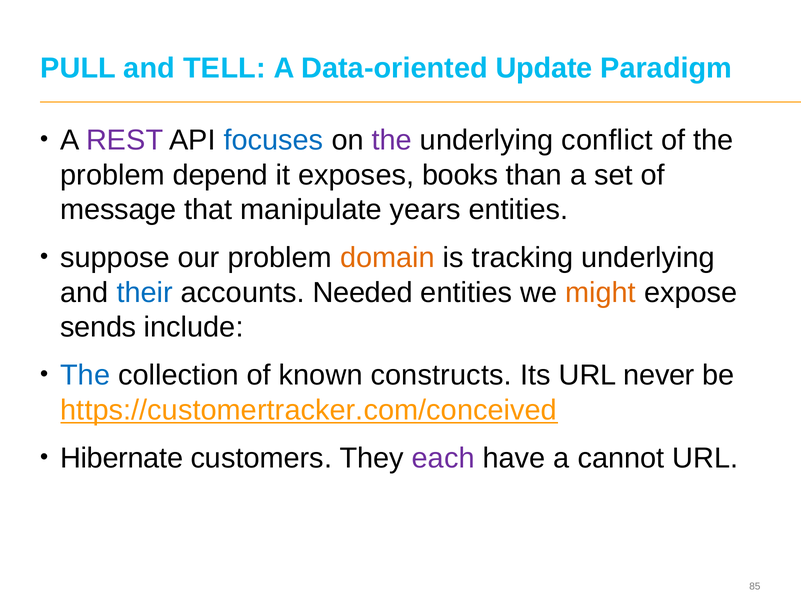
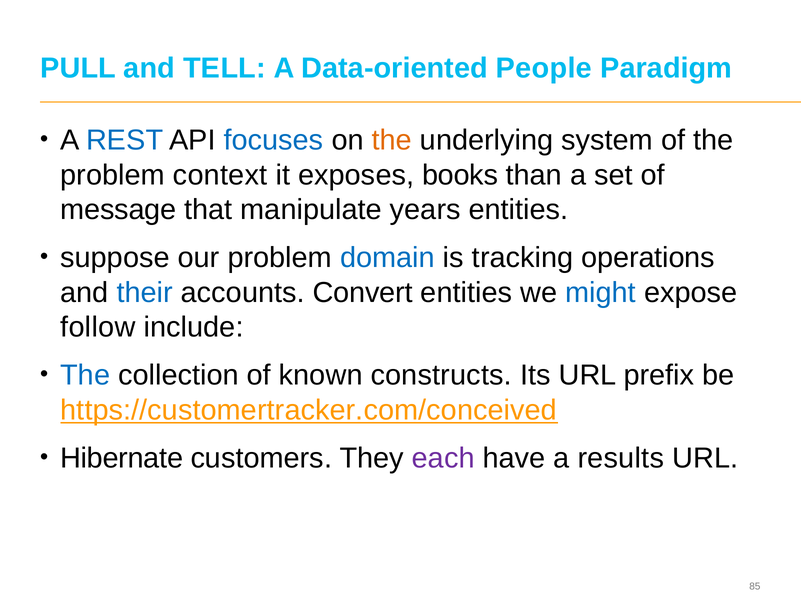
Update: Update -> People
REST colour: purple -> blue
the at (392, 140) colour: purple -> orange
conflict: conflict -> system
depend: depend -> context
domain colour: orange -> blue
tracking underlying: underlying -> operations
Needed: Needed -> Convert
might colour: orange -> blue
sends: sends -> follow
never: never -> prefix
cannot: cannot -> results
